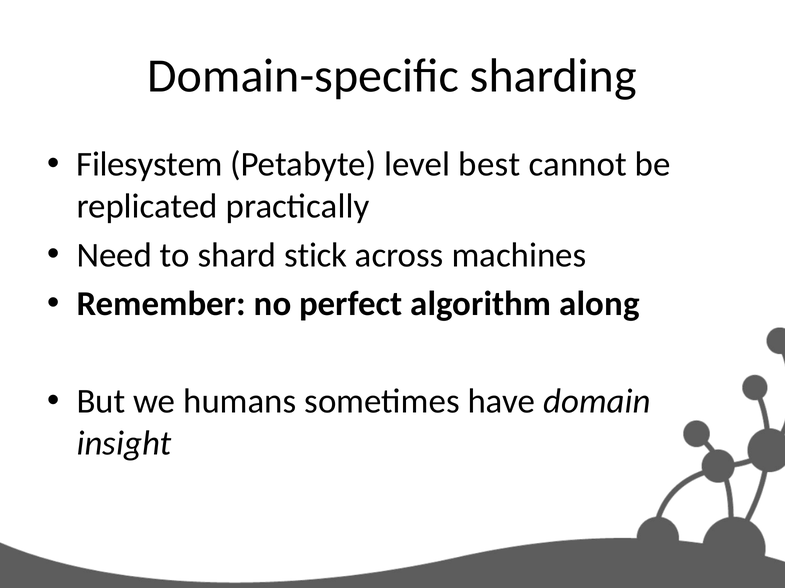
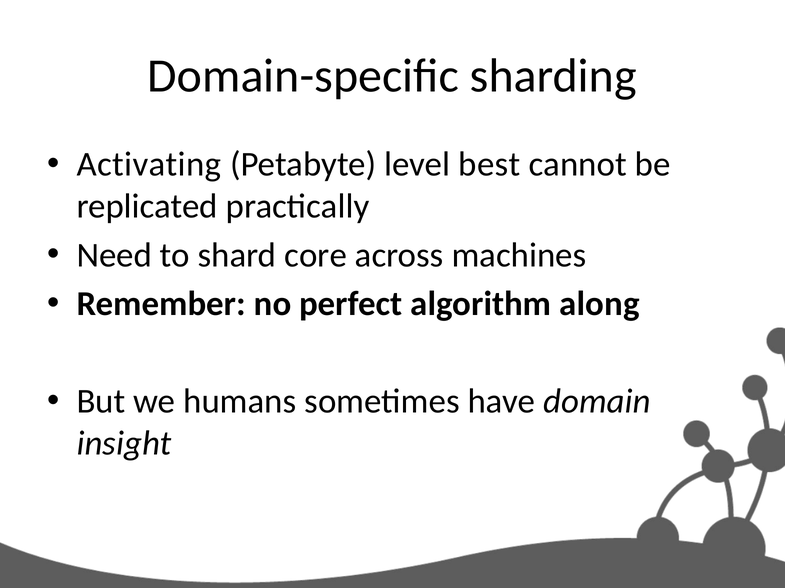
Filesystem: Filesystem -> Activating
stick: stick -> core
